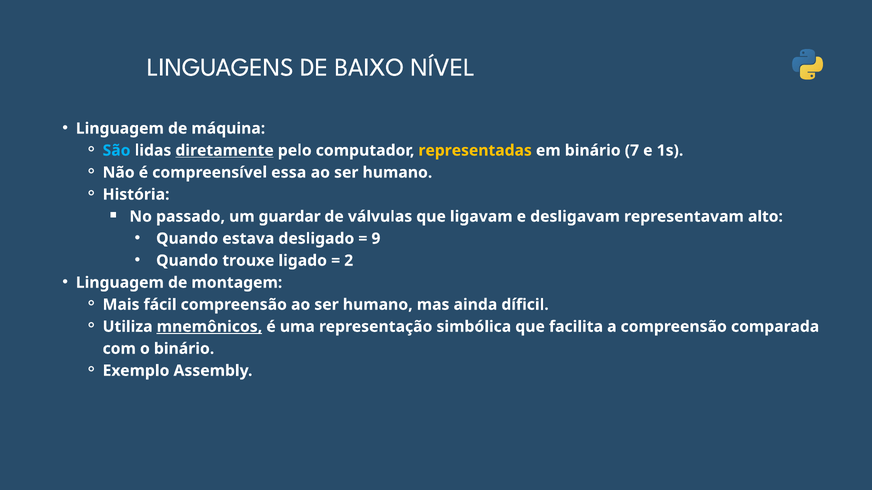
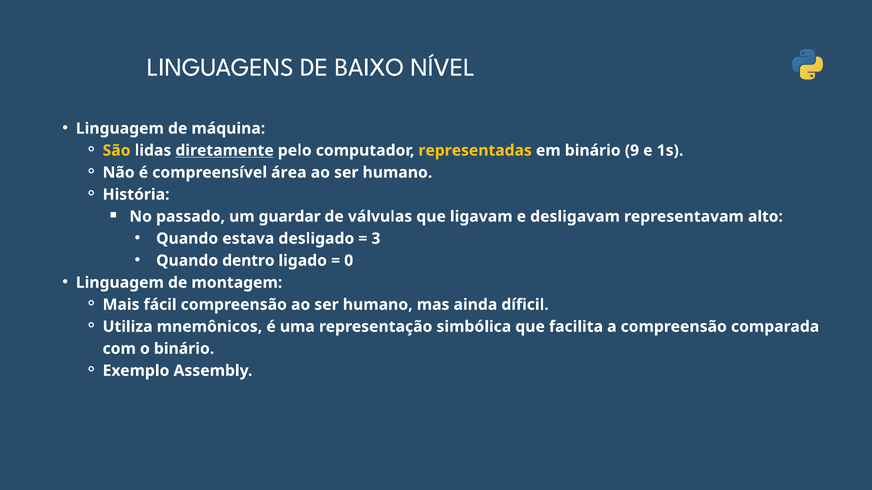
São colour: light blue -> yellow
7: 7 -> 9
essa: essa -> área
9: 9 -> 3
trouxe: trouxe -> dentro
2: 2 -> 0
mnemônicos underline: present -> none
